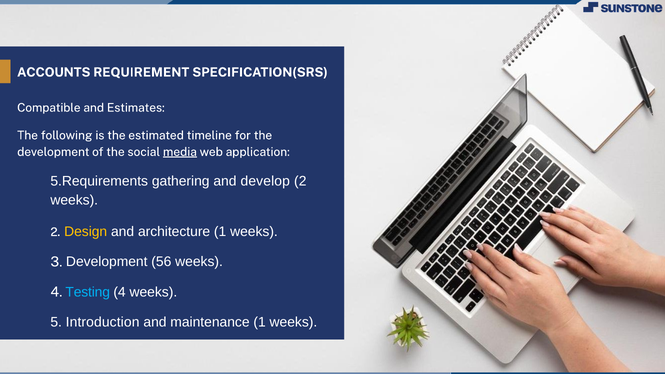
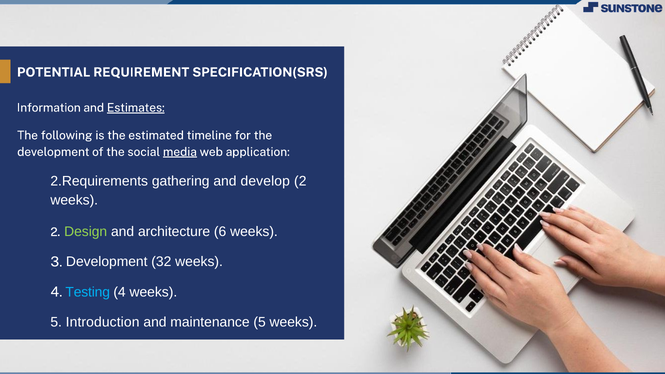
ACCOUNTS: ACCOUNTS -> POTENTIAL
Compatible: Compatible -> Information
Estimates underline: none -> present
5.Requirements: 5.Requirements -> 2.Requirements
Design colour: yellow -> light green
architecture 1: 1 -> 6
56: 56 -> 32
maintenance 1: 1 -> 5
